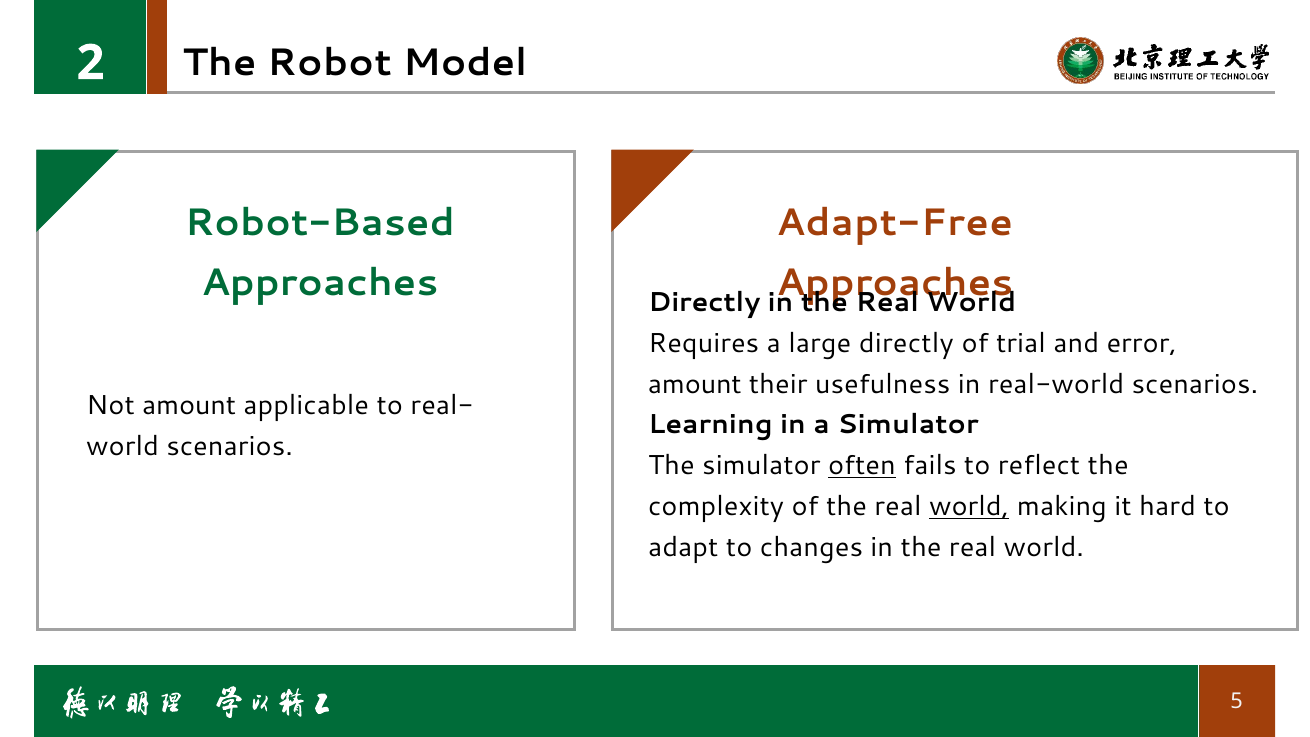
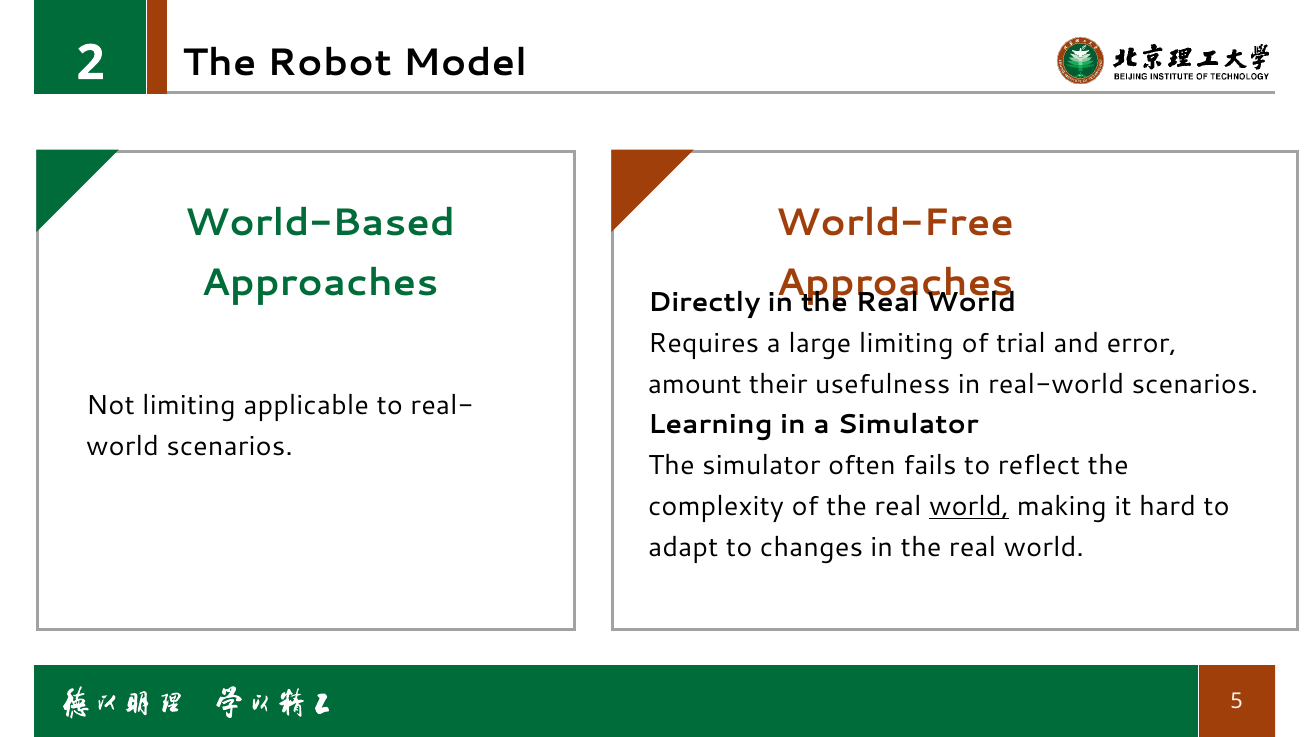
Robot-Based: Robot-Based -> World-Based
Adapt-Free: Adapt-Free -> World-Free
large directly: directly -> limiting
Not amount: amount -> limiting
often underline: present -> none
